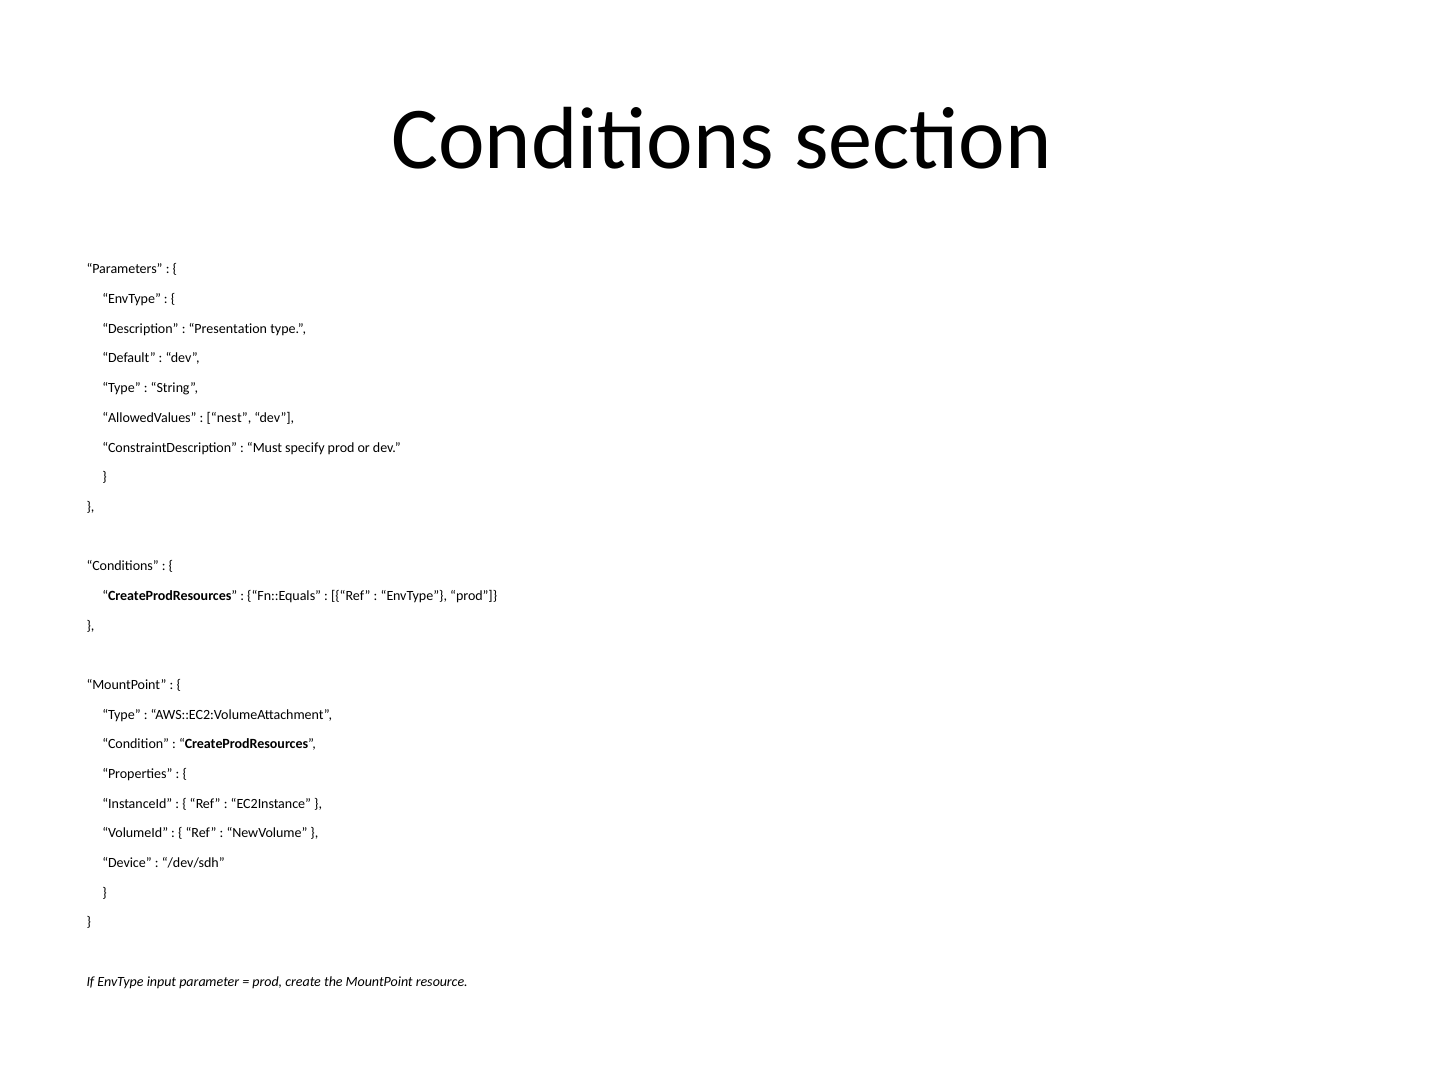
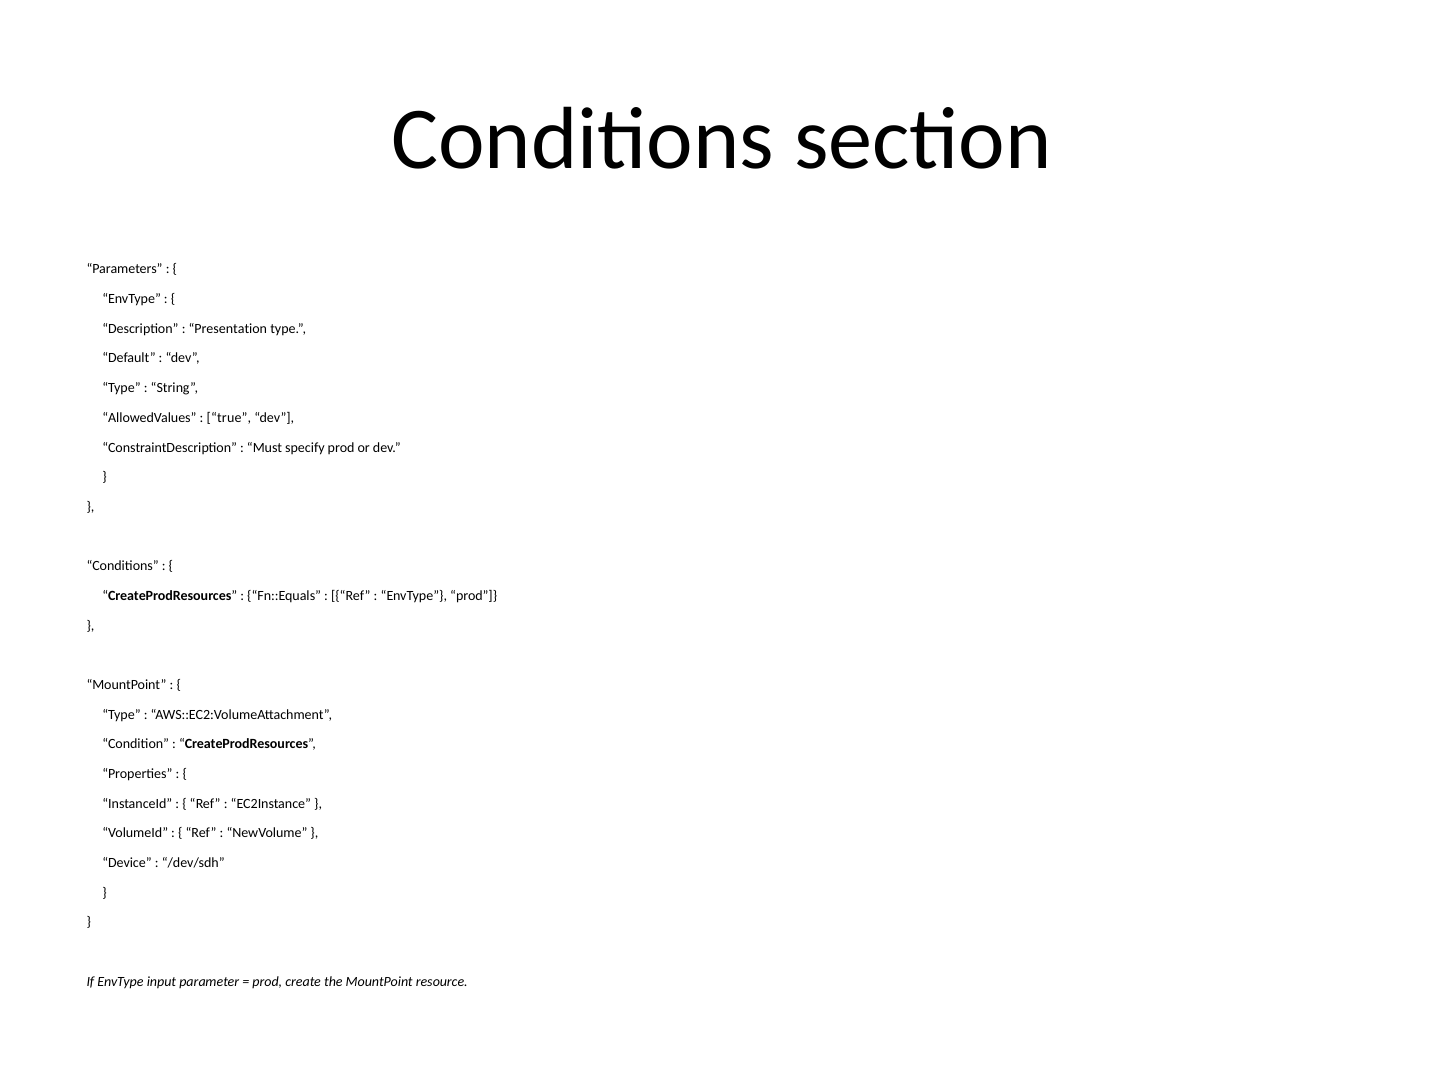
nest: nest -> true
